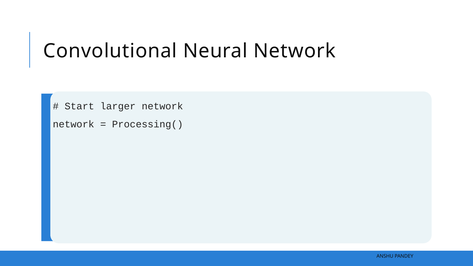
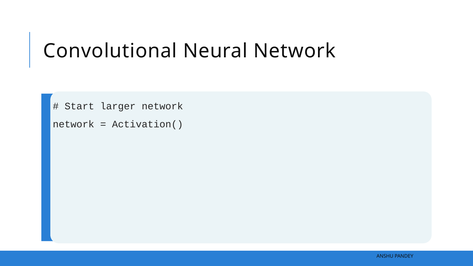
Processing(: Processing( -> Activation(
